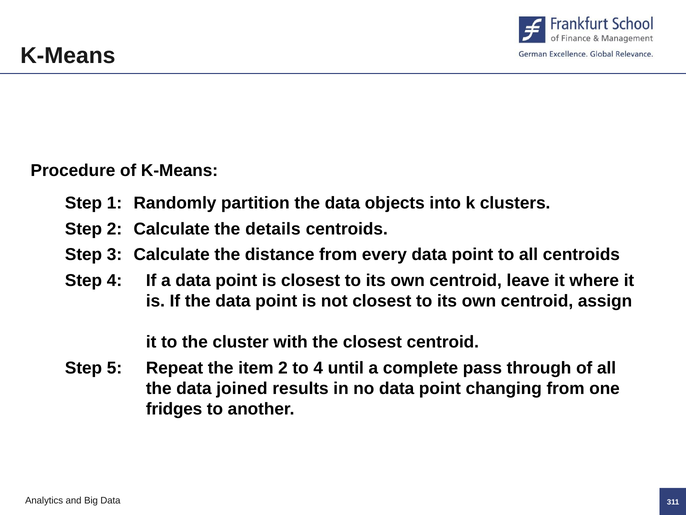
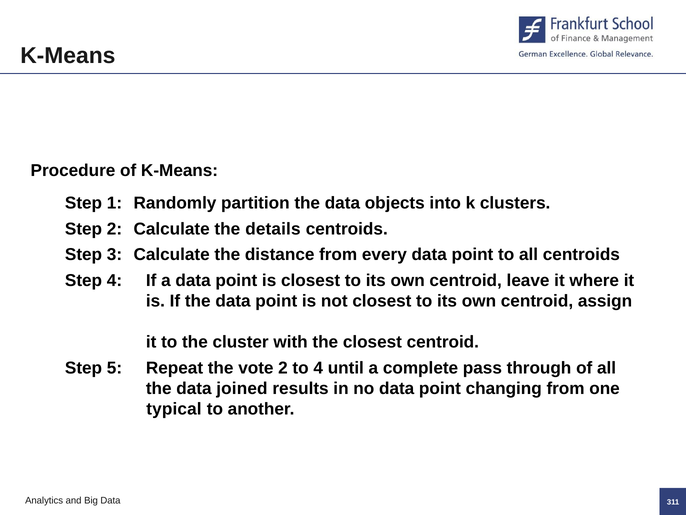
item: item -> vote
fridges: fridges -> typical
